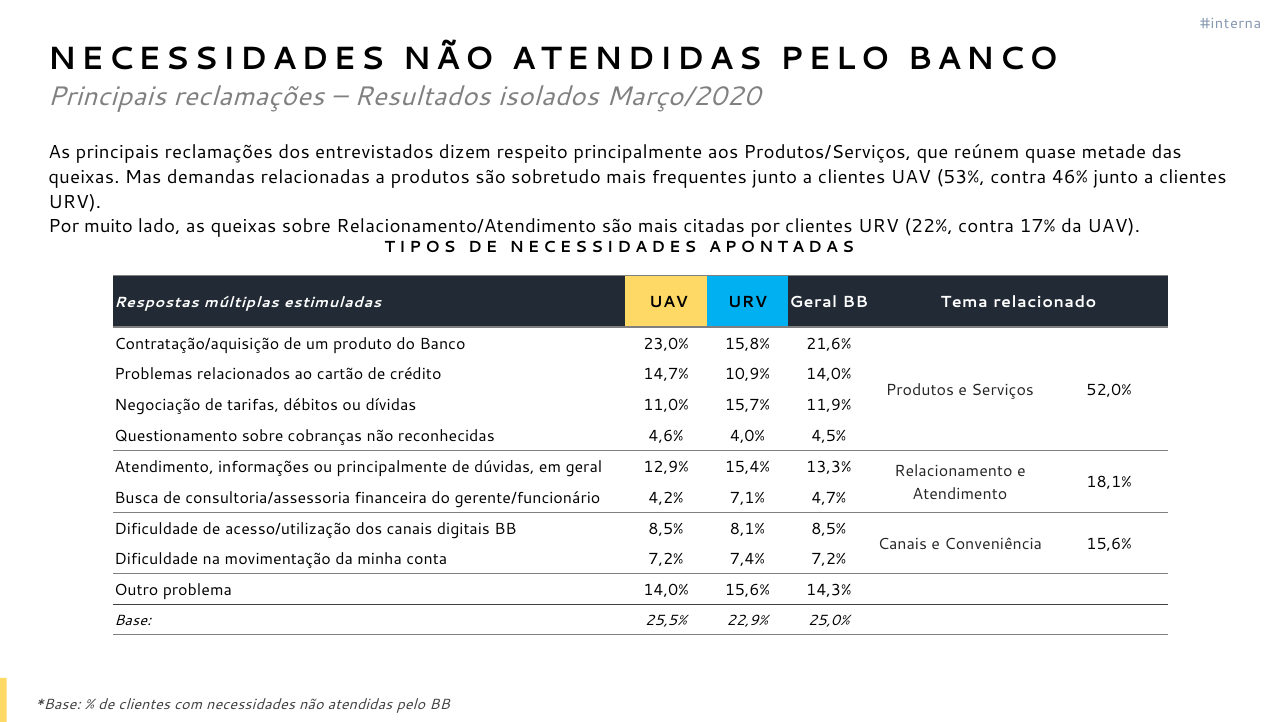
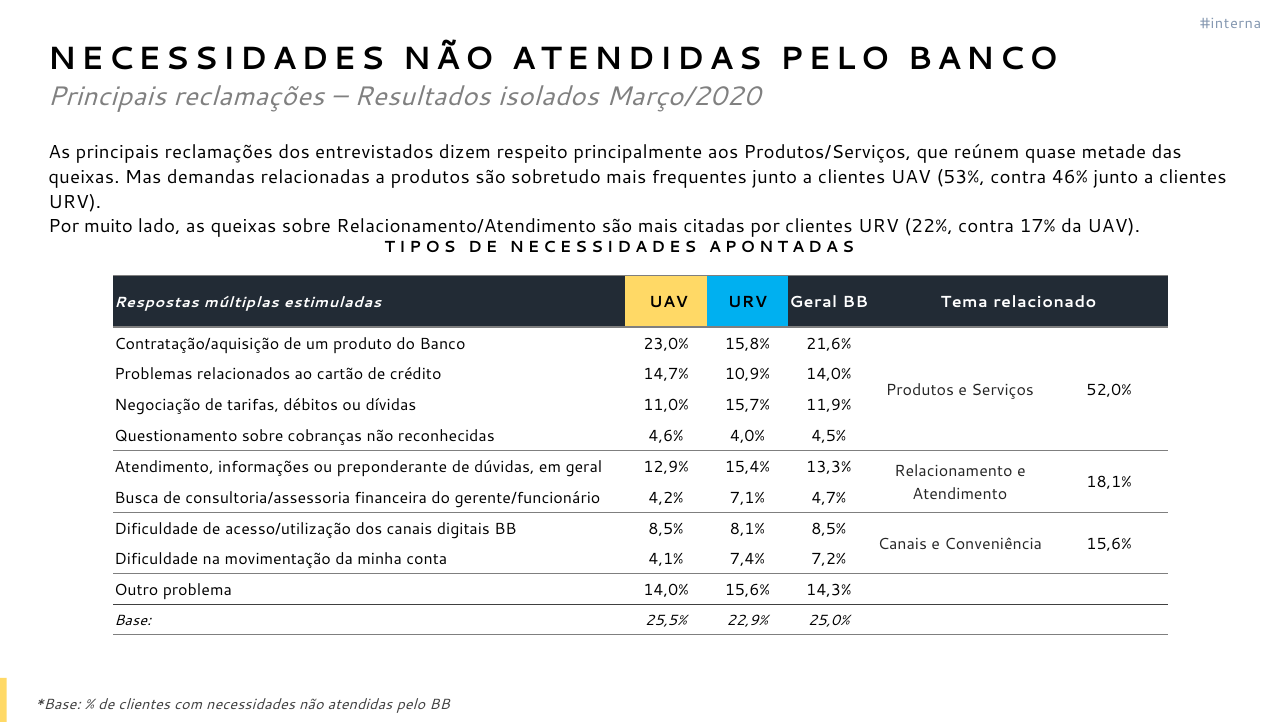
ou principalmente: principalmente -> preponderante
conta 7,2%: 7,2% -> 4,1%
